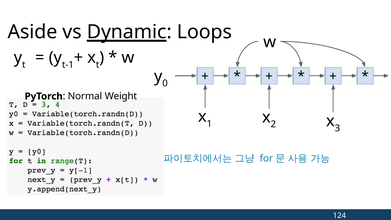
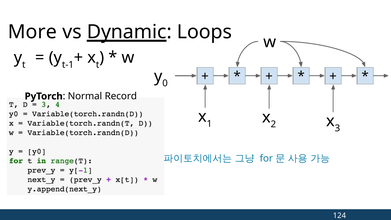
Aside: Aside -> More
Weight: Weight -> Record
